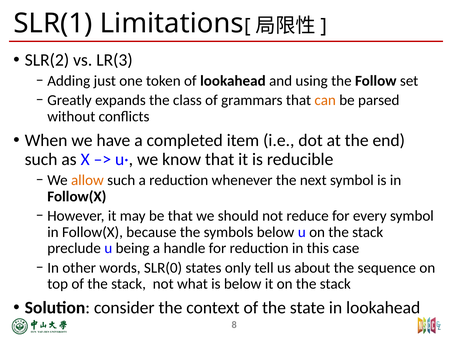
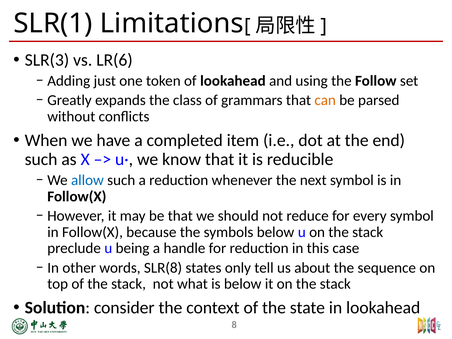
SLR(2: SLR(2 -> SLR(3
LR(3: LR(3 -> LR(6
allow colour: orange -> blue
SLR(0: SLR(0 -> SLR(8
